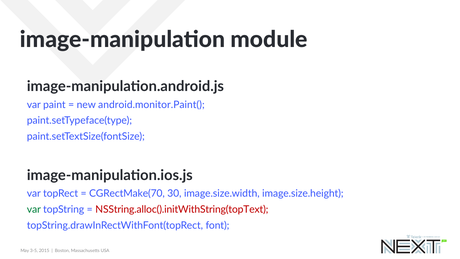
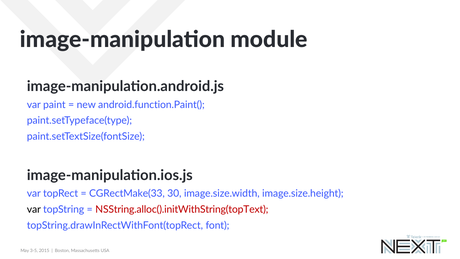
android.monitor.Paint(: android.monitor.Paint( -> android.function.Paint(
CGRectMake(70: CGRectMake(70 -> CGRectMake(33
var at (34, 209) colour: green -> black
